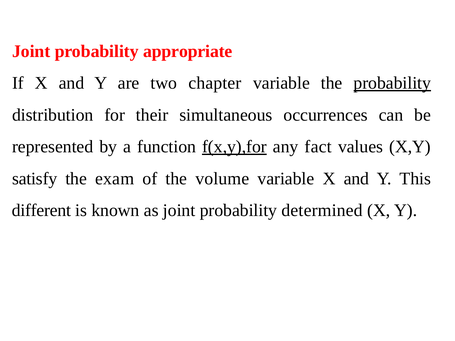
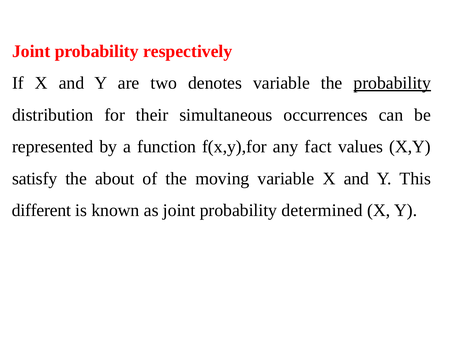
appropriate: appropriate -> respectively
chapter: chapter -> denotes
f(x,y),for underline: present -> none
exam: exam -> about
volume: volume -> moving
